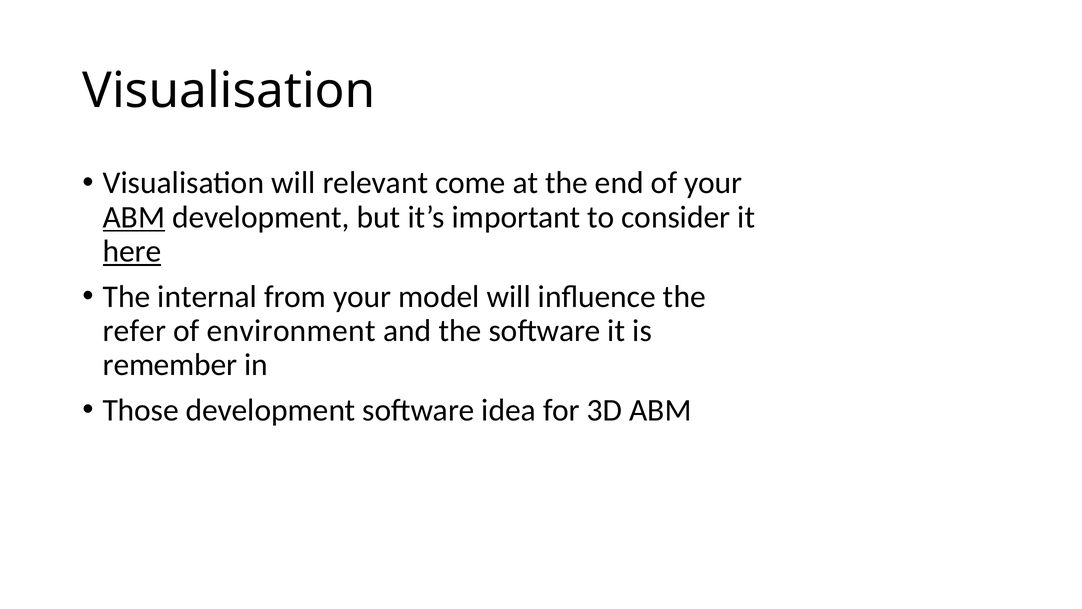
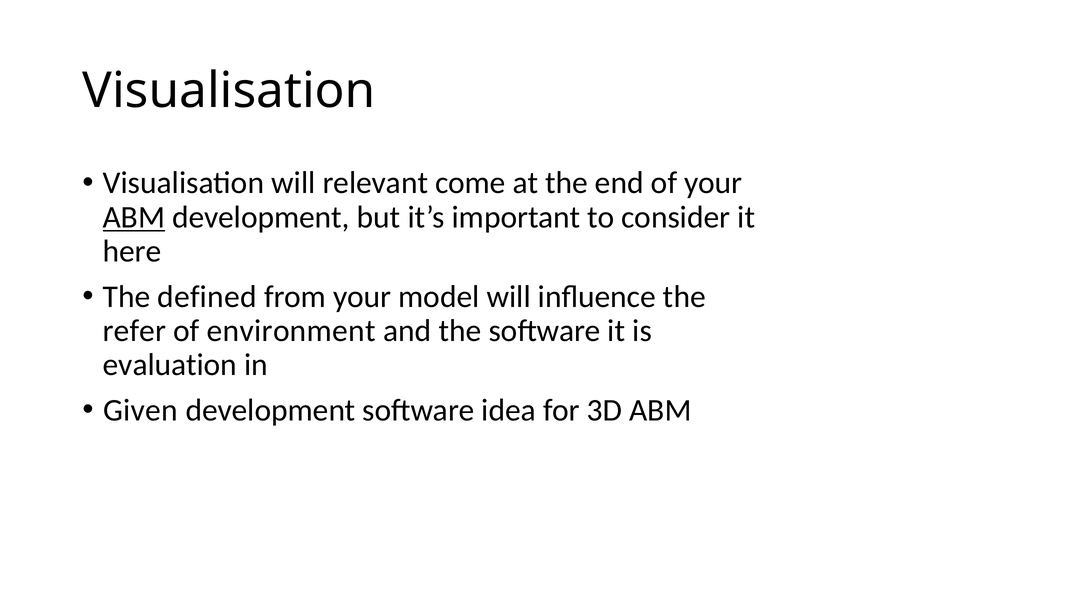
here underline: present -> none
internal: internal -> defined
remember: remember -> evaluation
Those: Those -> Given
